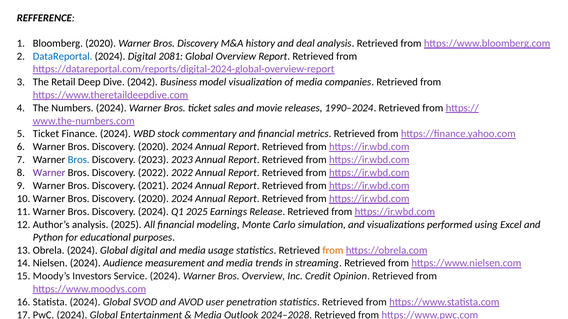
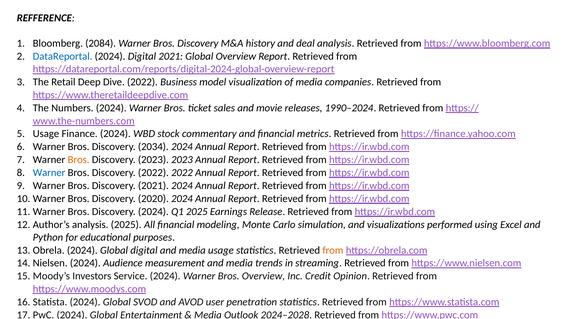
Bloomberg 2020: 2020 -> 2084
Digital 2081: 2081 -> 2021
Dive 2042: 2042 -> 2022
Ticket at (46, 134): Ticket -> Usage
Warner Bros Discovery 2020: 2020 -> 2034
Bros at (79, 160) colour: blue -> orange
Warner at (49, 173) colour: purple -> blue
